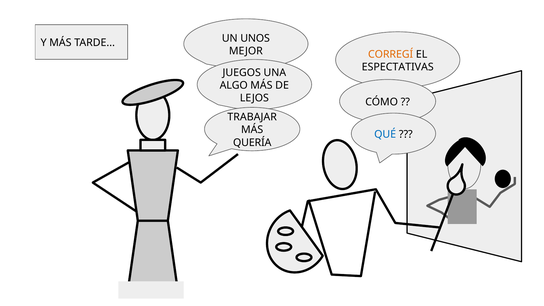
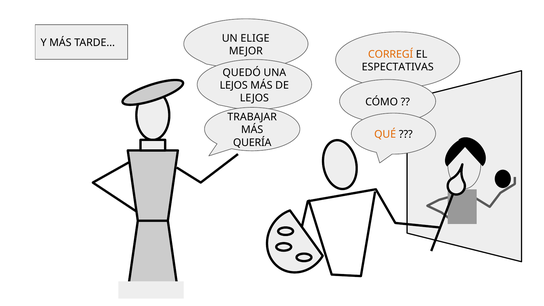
UNOS: UNOS -> ELIGE
JUEGOS: JUEGOS -> QUEDÓ
ALGO at (234, 85): ALGO -> LEJOS
QUÉ colour: blue -> orange
